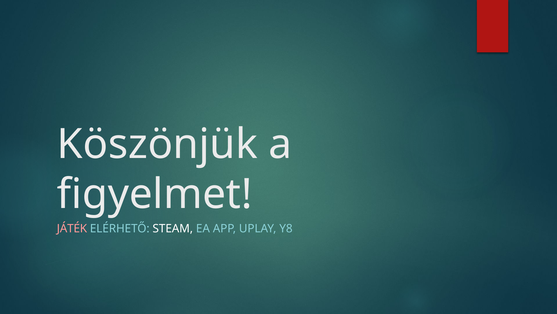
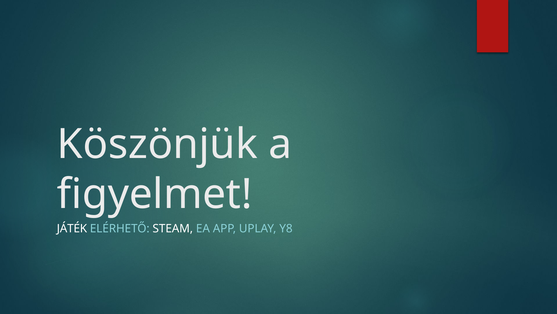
JÁTÉK colour: pink -> white
